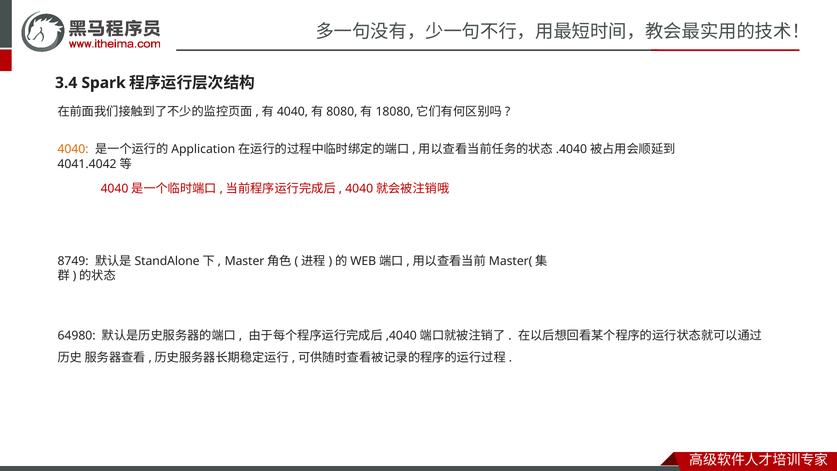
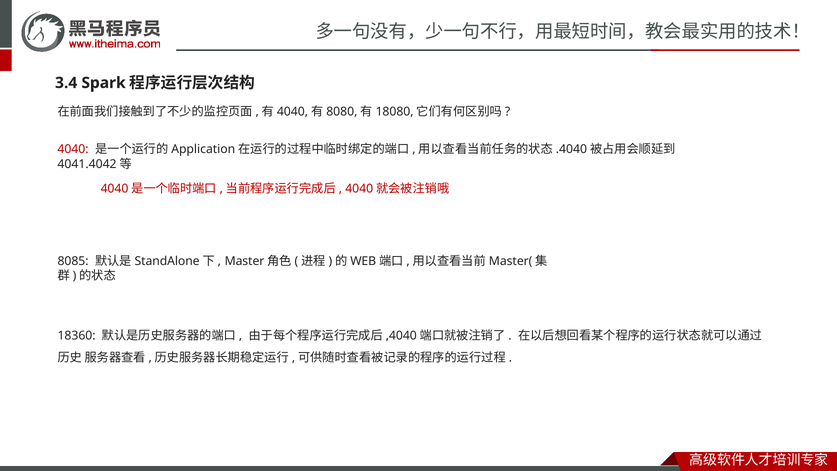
4040 colour: orange -> red
8749: 8749 -> 8085
64980: 64980 -> 18360
